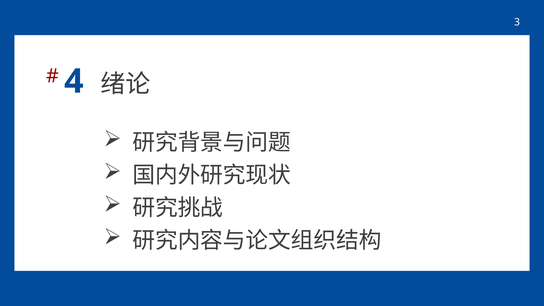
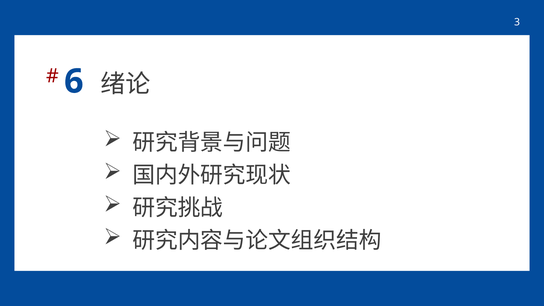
4: 4 -> 6
